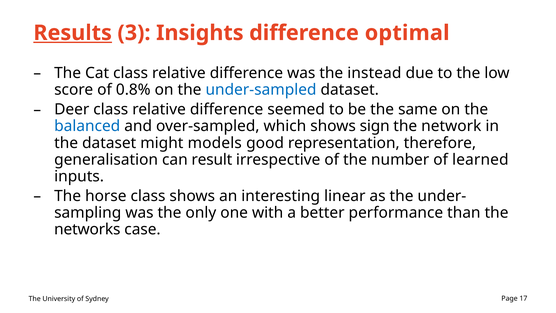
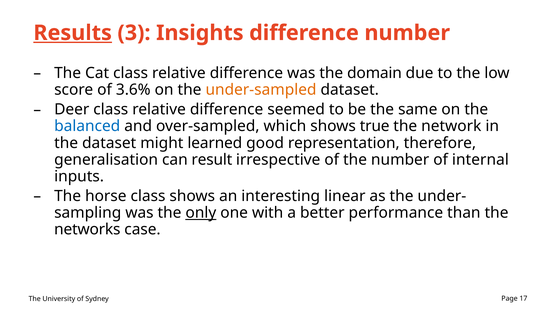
difference optimal: optimal -> number
instead: instead -> domain
0.8%: 0.8% -> 3.6%
under-sampled colour: blue -> orange
sign: sign -> true
models: models -> learned
learned: learned -> internal
only underline: none -> present
